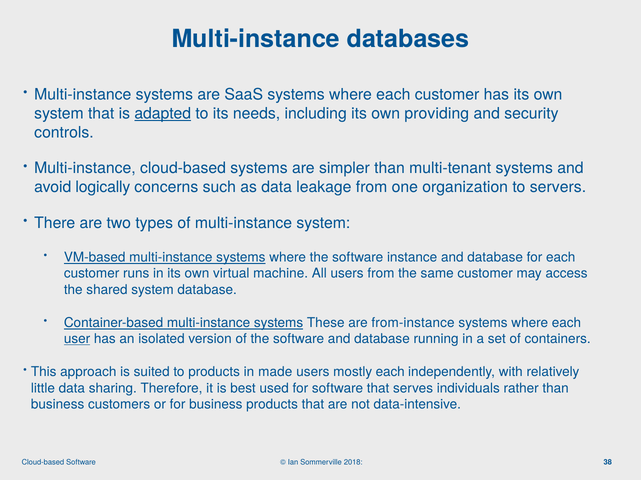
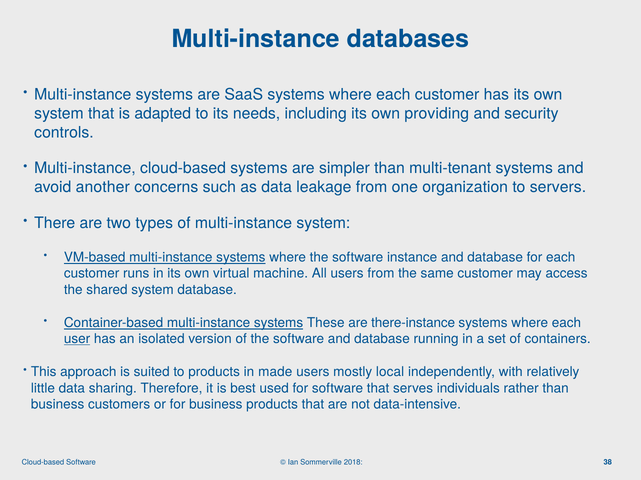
adapted underline: present -> none
logically: logically -> another
from-instance: from-instance -> there-instance
mostly each: each -> local
